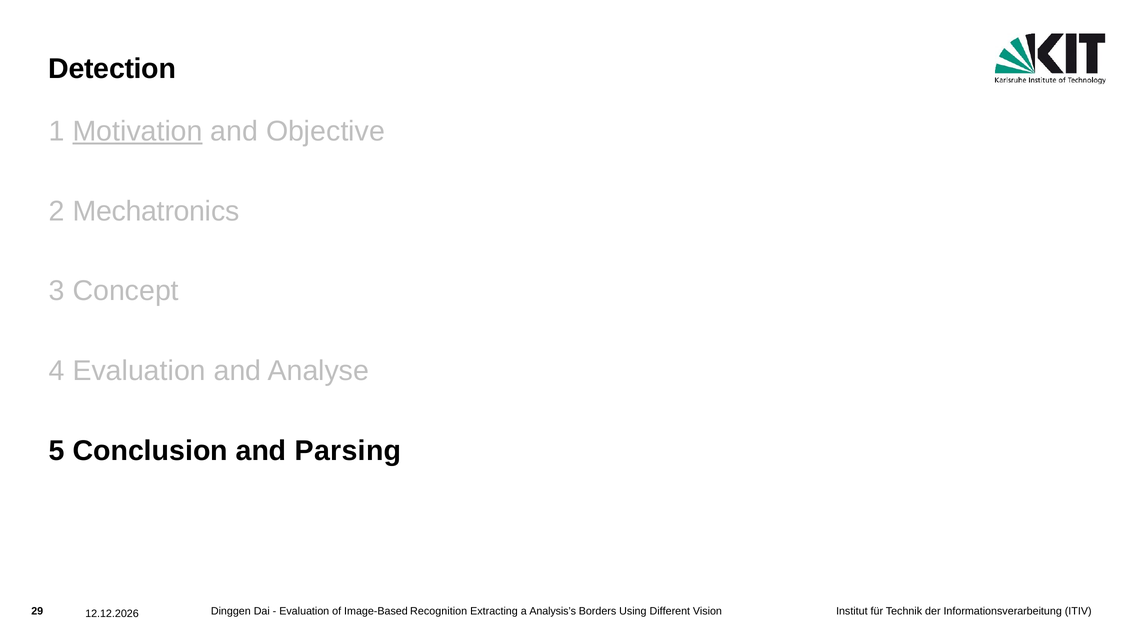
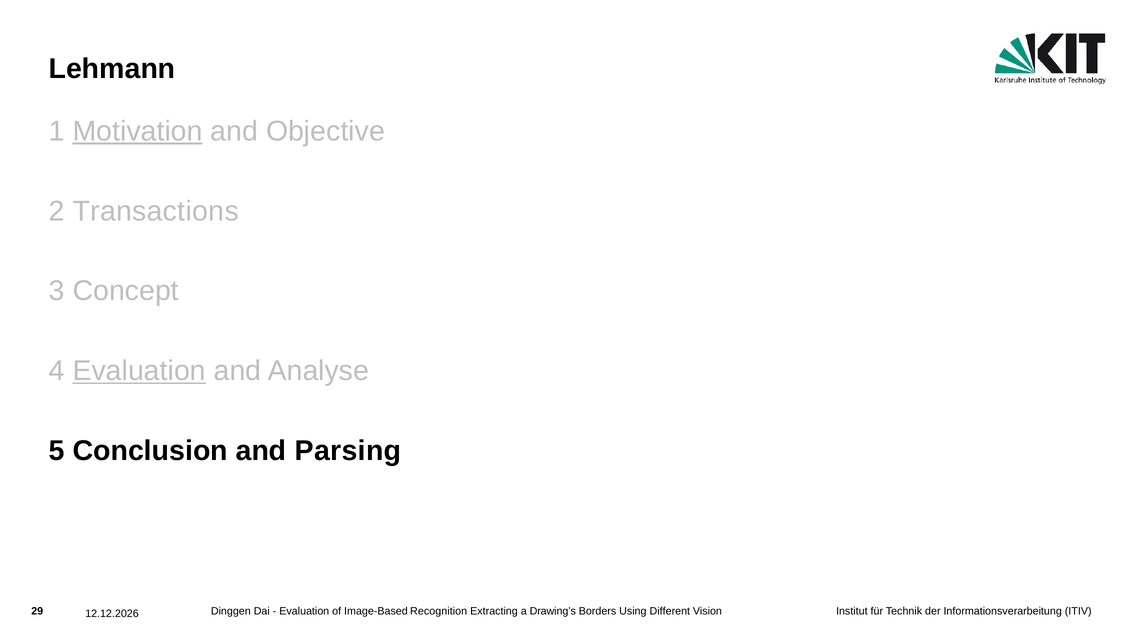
Detection: Detection -> Lehmann
Mechatronics: Mechatronics -> Transactions
Evaluation at (139, 371) underline: none -> present
Analysis’s: Analysis’s -> Drawing’s
